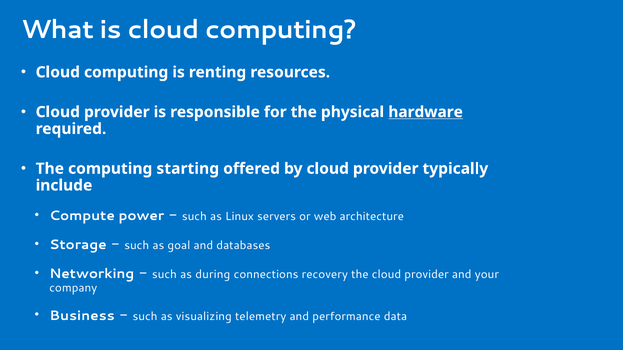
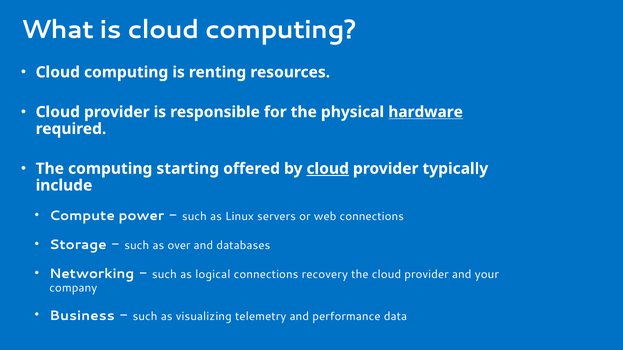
cloud at (328, 169) underline: none -> present
web architecture: architecture -> connections
goal: goal -> over
during: during -> logical
